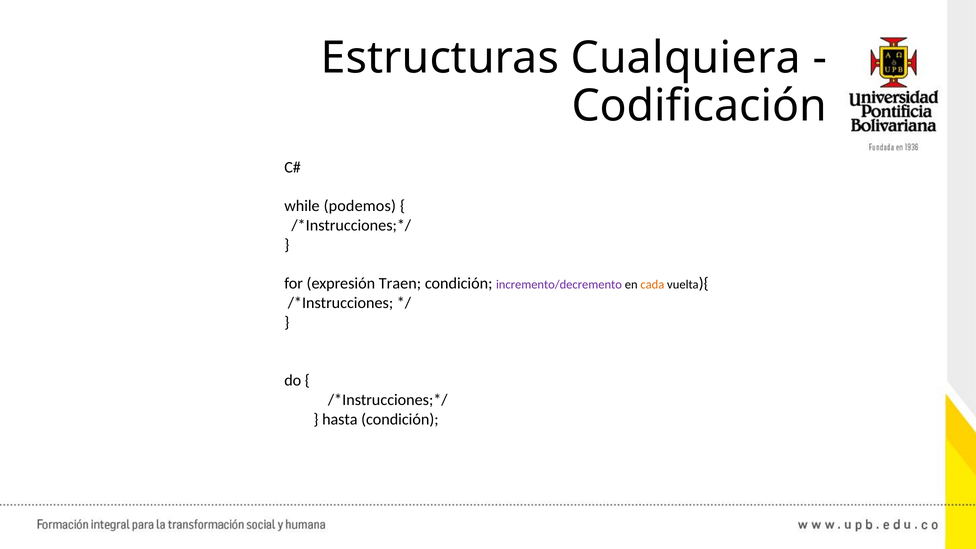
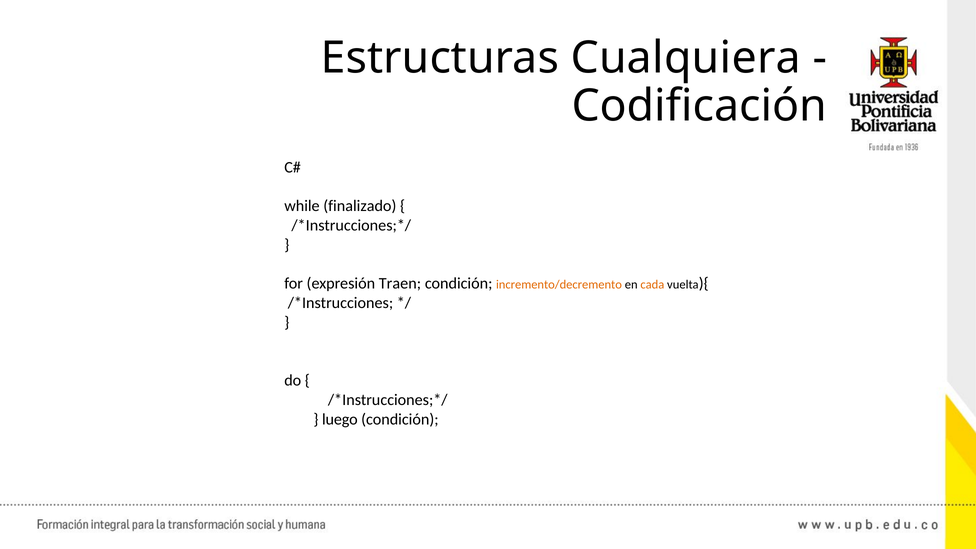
podemos: podemos -> finalizado
incremento/decremento colour: purple -> orange
hasta: hasta -> luego
